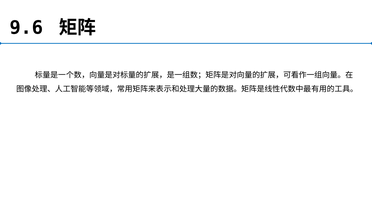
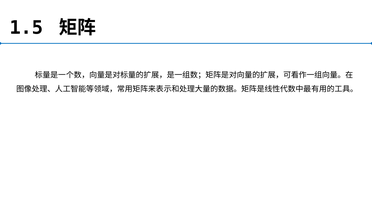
9.6: 9.6 -> 1.5
